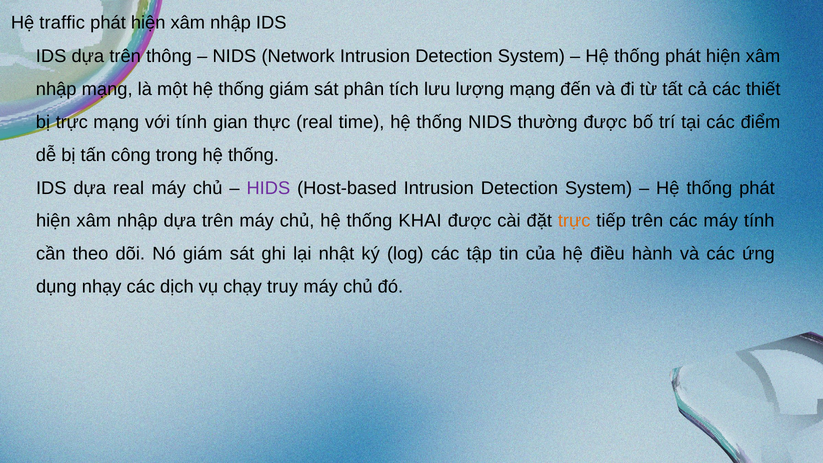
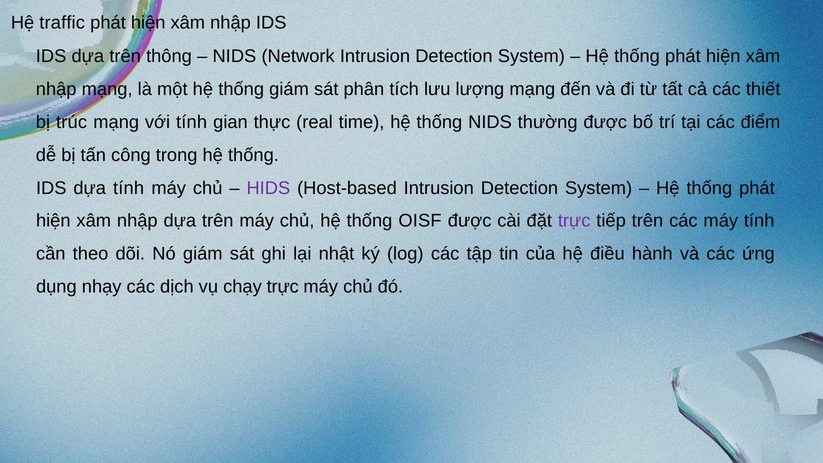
bị trực: trực -> trúc
dựa real: real -> tính
KHAI: KHAI -> OISF
trực at (574, 221) colour: orange -> purple
chạy truy: truy -> trực
